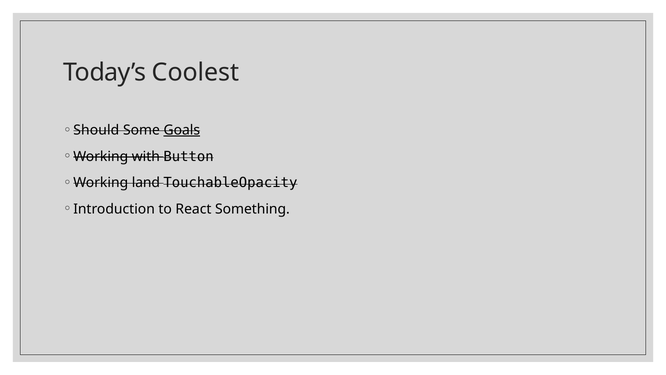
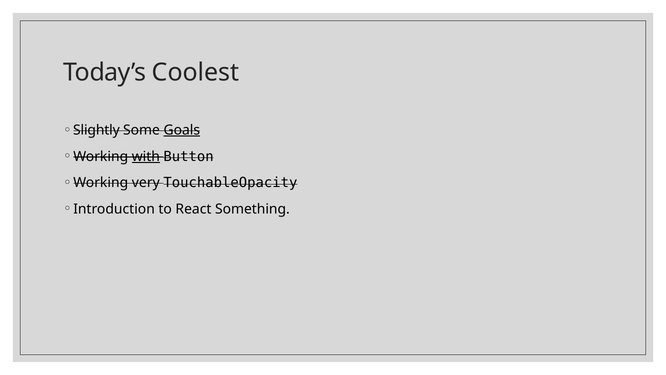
Should: Should -> Slightly
with underline: none -> present
land: land -> very
